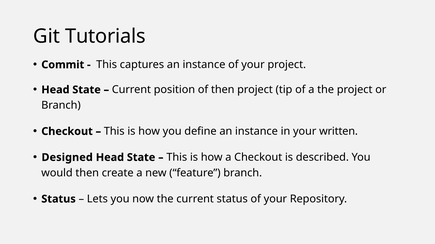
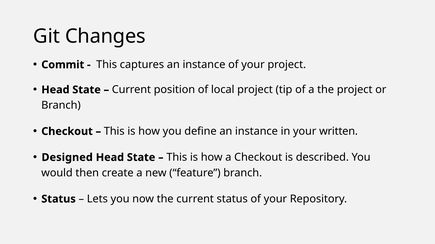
Tutorials: Tutorials -> Changes
of then: then -> local
